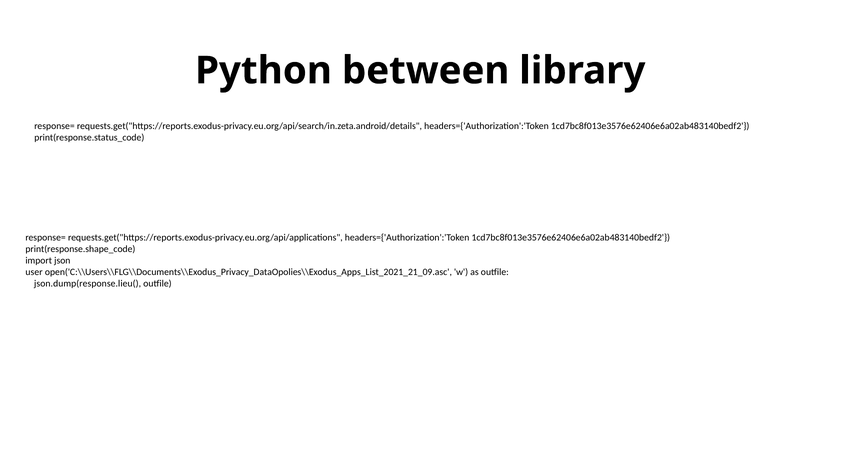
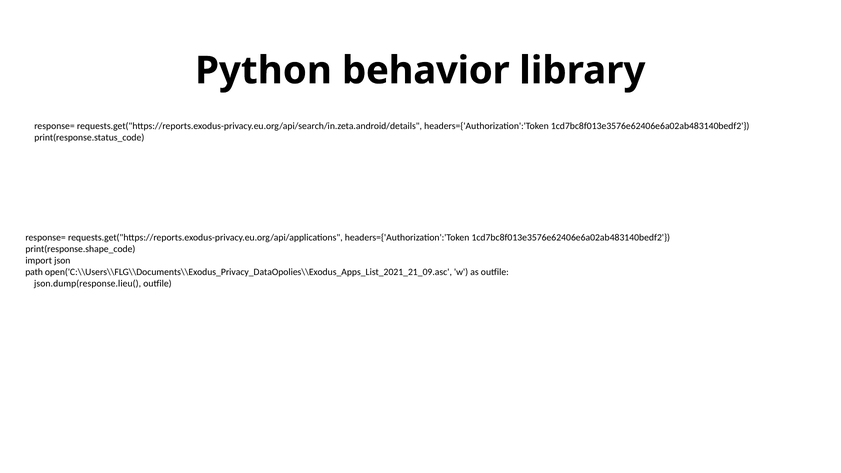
between: between -> behavior
user: user -> path
